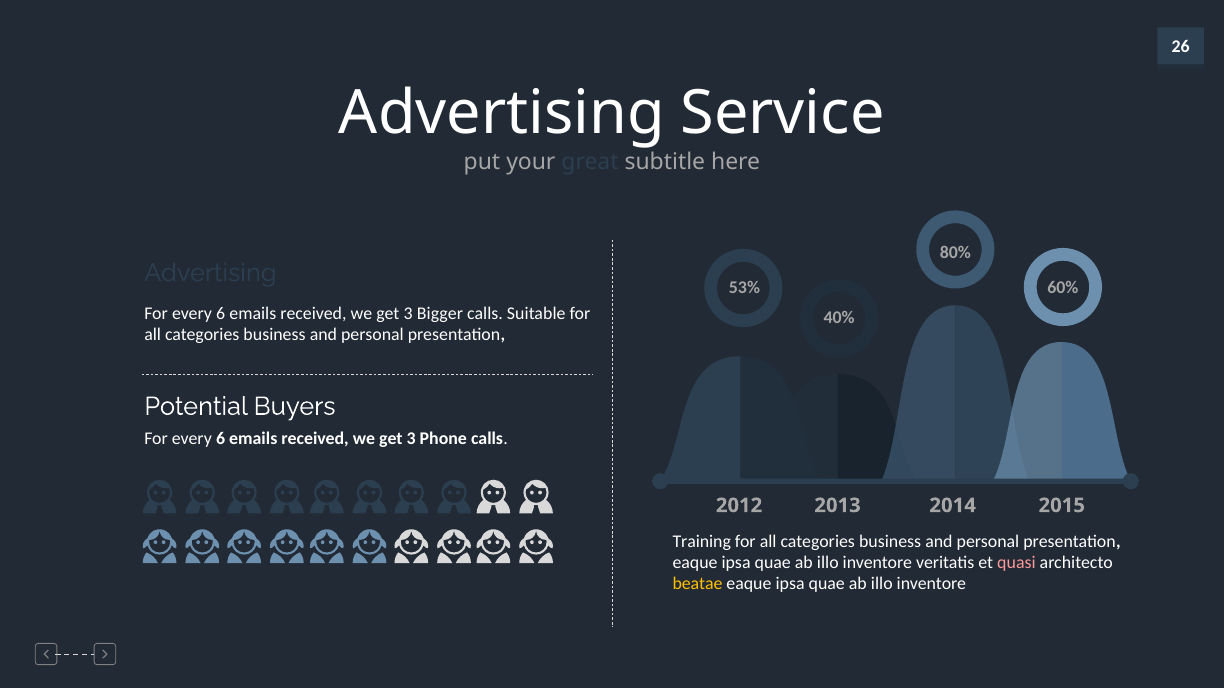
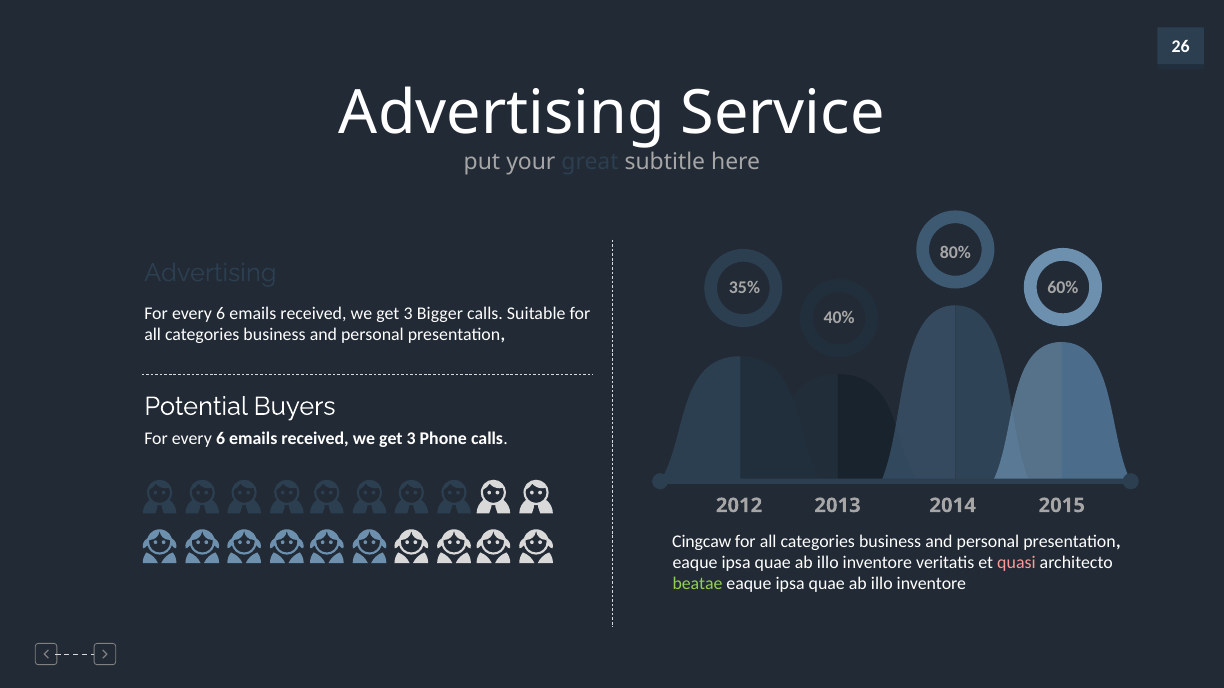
53%: 53% -> 35%
Training: Training -> Cingcaw
beatae colour: yellow -> light green
